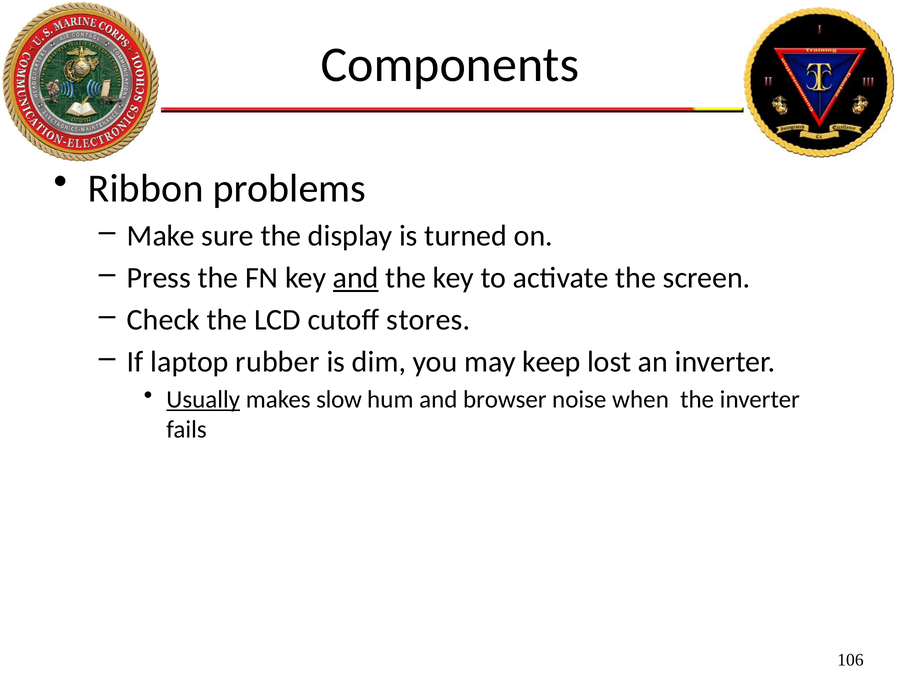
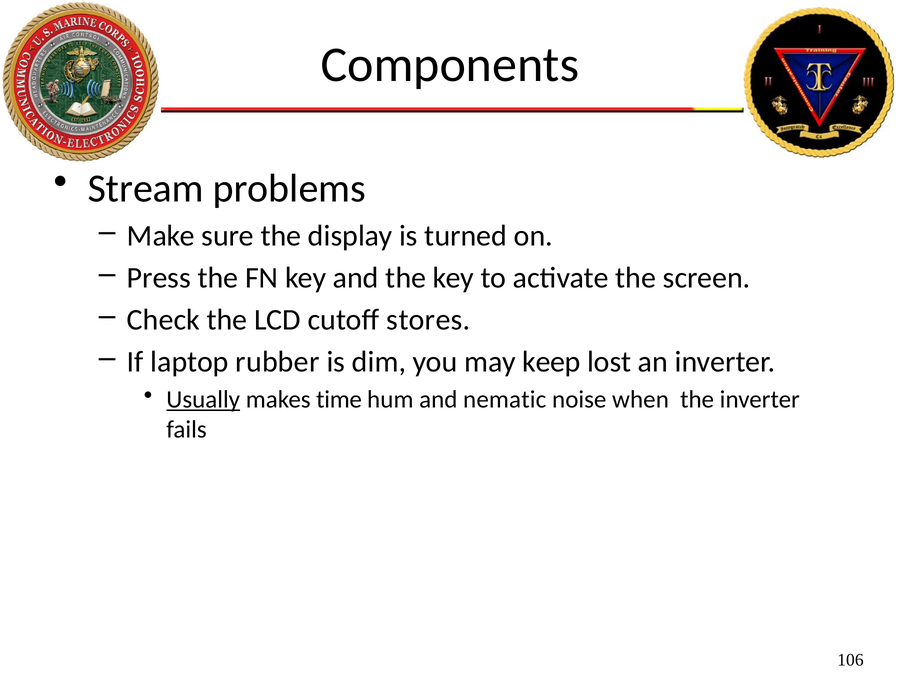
Ribbon: Ribbon -> Stream
and at (356, 278) underline: present -> none
slow: slow -> time
browser: browser -> nematic
